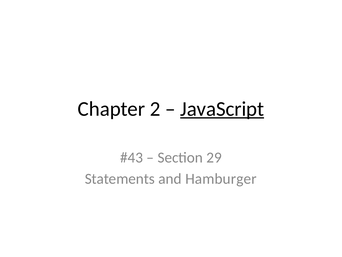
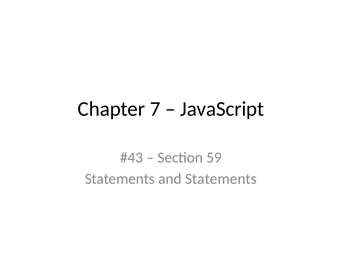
2: 2 -> 7
JavaScript underline: present -> none
29: 29 -> 59
and Hamburger: Hamburger -> Statements
